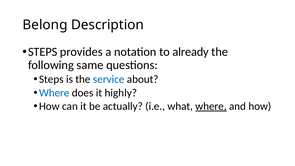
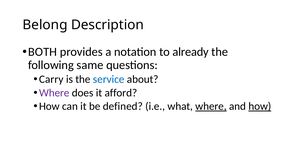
STEPS at (43, 52): STEPS -> BOTH
Steps at (51, 79): Steps -> Carry
Where at (54, 93) colour: blue -> purple
highly: highly -> afford
actually: actually -> defined
how at (260, 106) underline: none -> present
